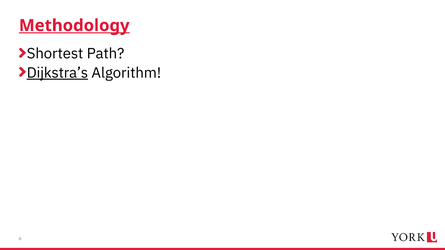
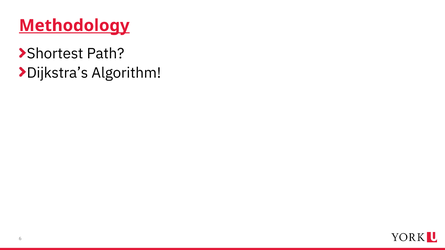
Dijkstra’s underline: present -> none
